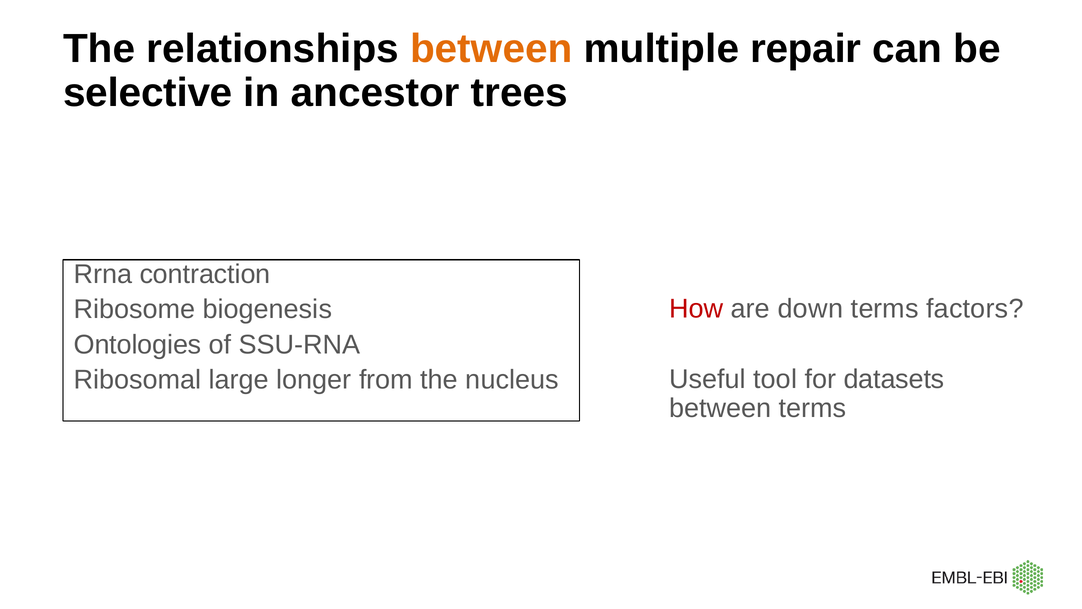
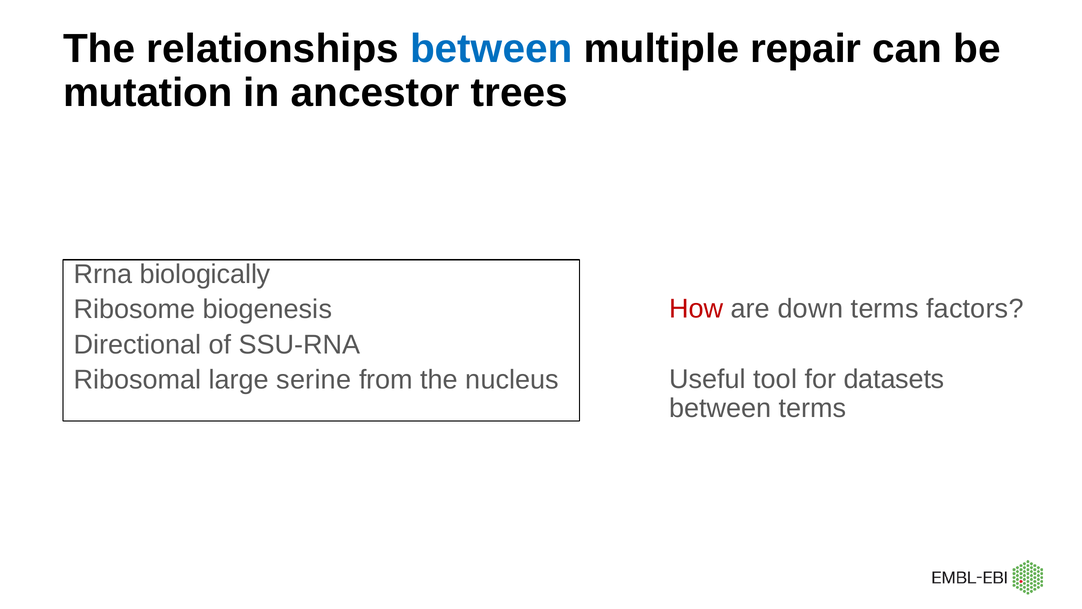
between at (491, 49) colour: orange -> blue
selective: selective -> mutation
contraction: contraction -> biologically
Ontologies: Ontologies -> Directional
longer: longer -> serine
